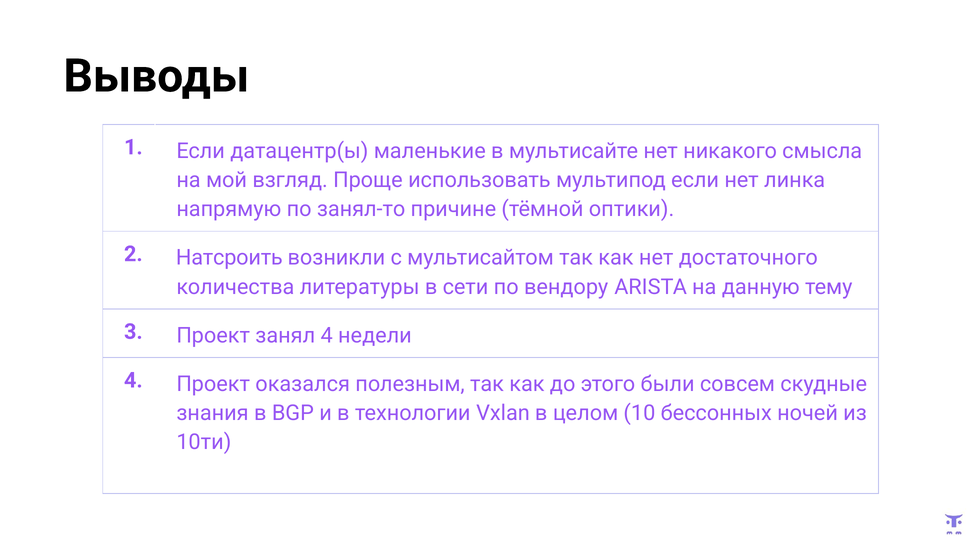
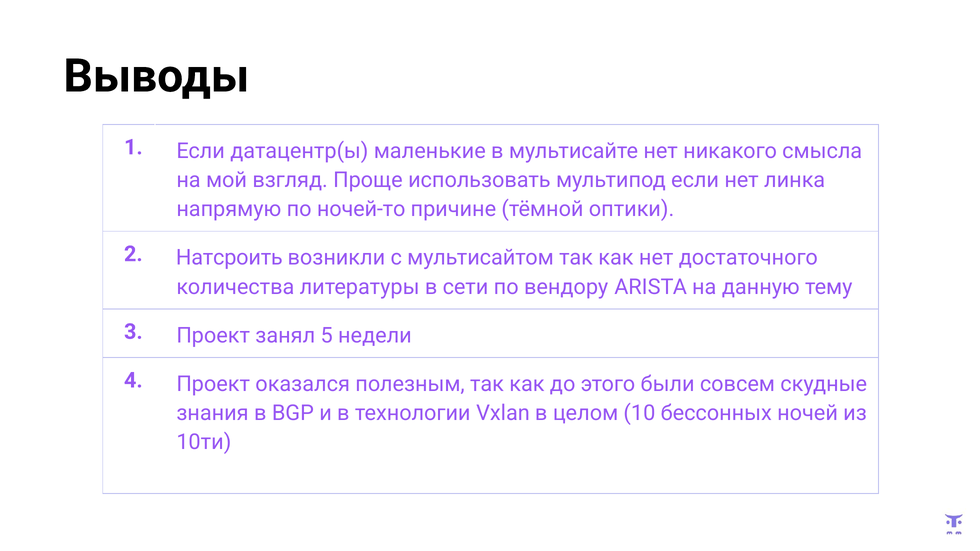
занял-то: занял-то -> ночей-то
занял 4: 4 -> 5
